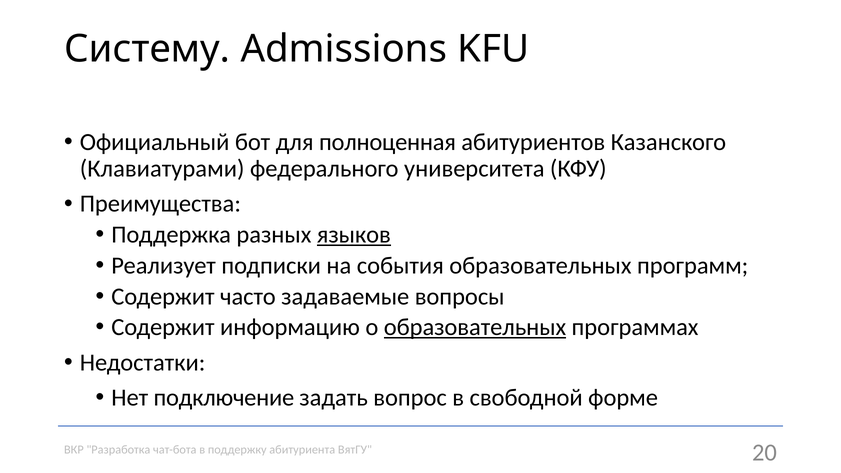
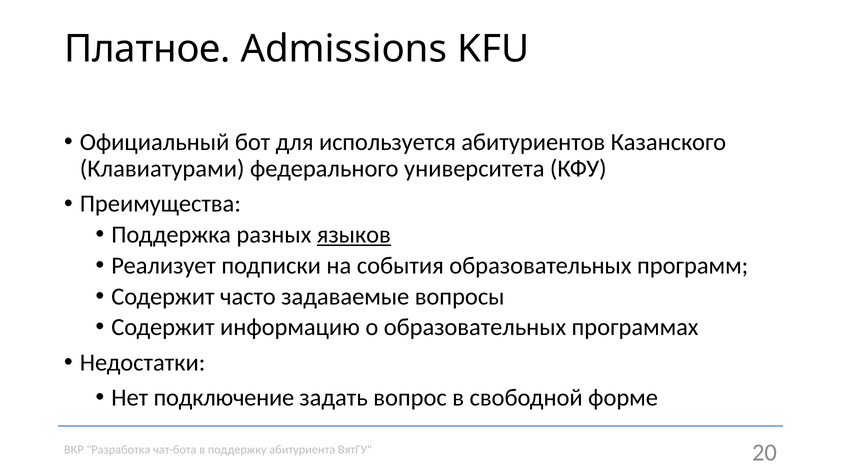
Систему: Систему -> Платное
полноценная: полноценная -> используется
образовательных at (475, 327) underline: present -> none
